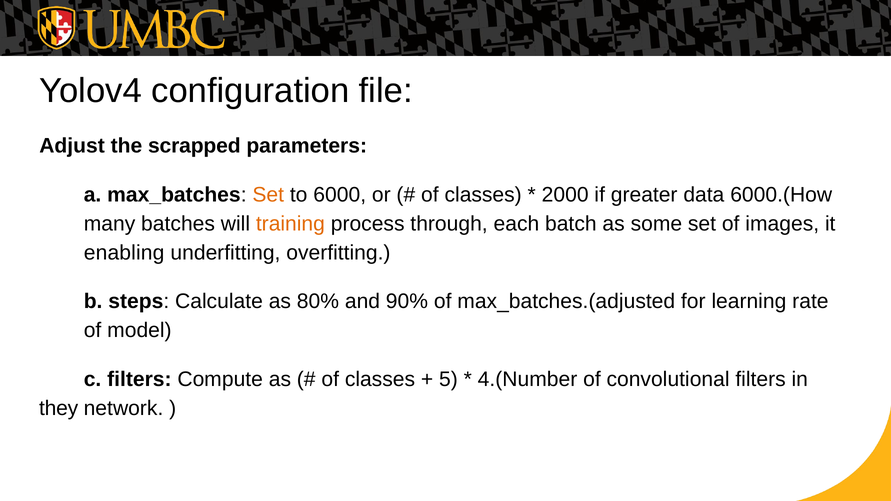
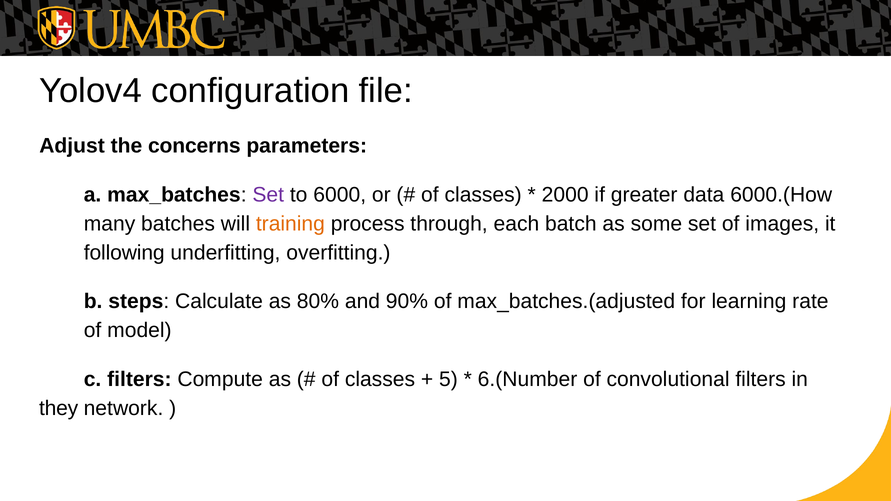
scrapped: scrapped -> concerns
Set at (268, 195) colour: orange -> purple
enabling: enabling -> following
4.(Number: 4.(Number -> 6.(Number
